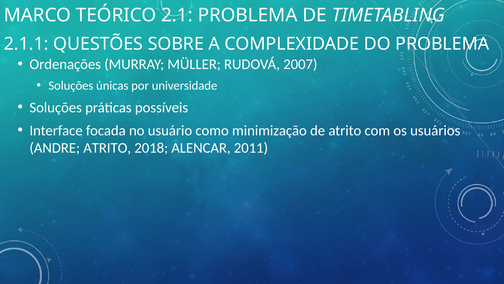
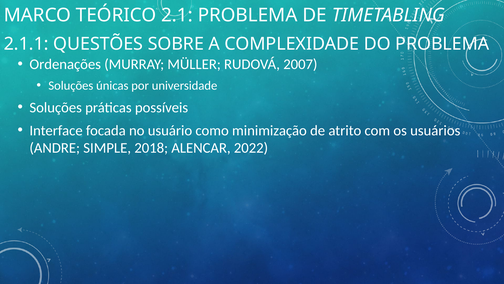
ANDRE ATRITO: ATRITO -> SIMPLE
2011: 2011 -> 2022
